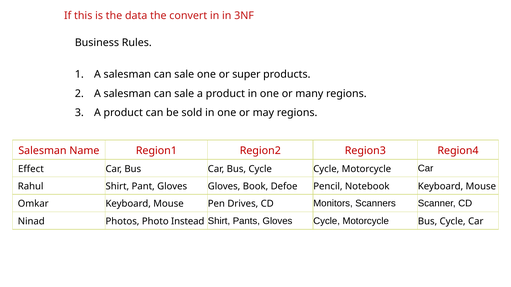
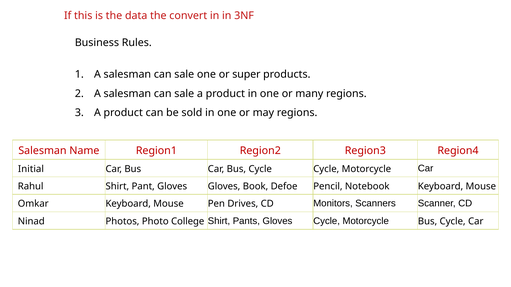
Effect: Effect -> Initial
Instead: Instead -> College
